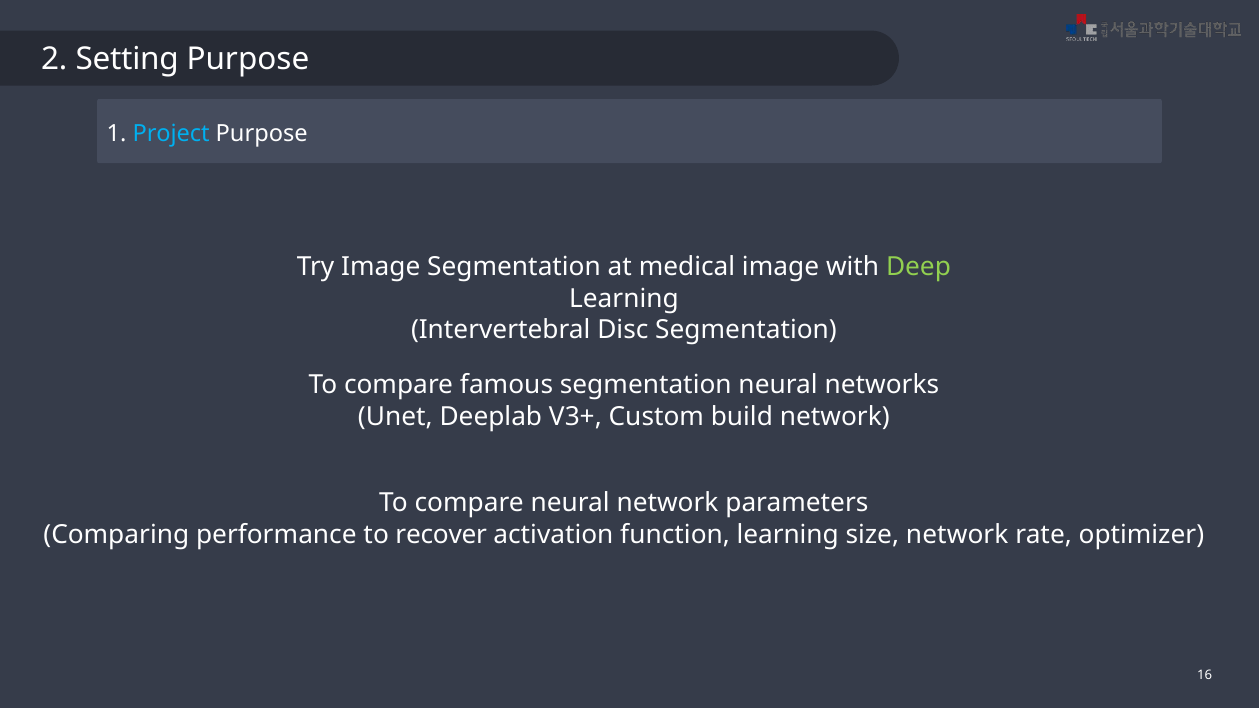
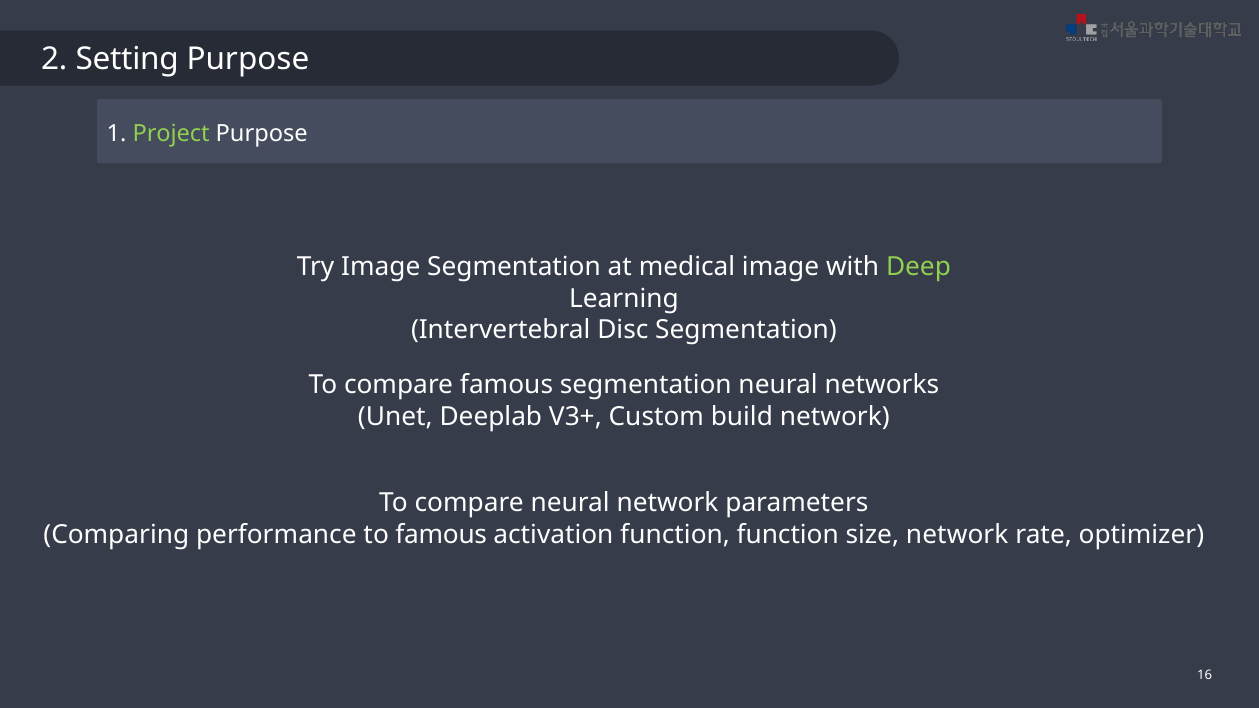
Project colour: light blue -> light green
to recover: recover -> famous
function learning: learning -> function
